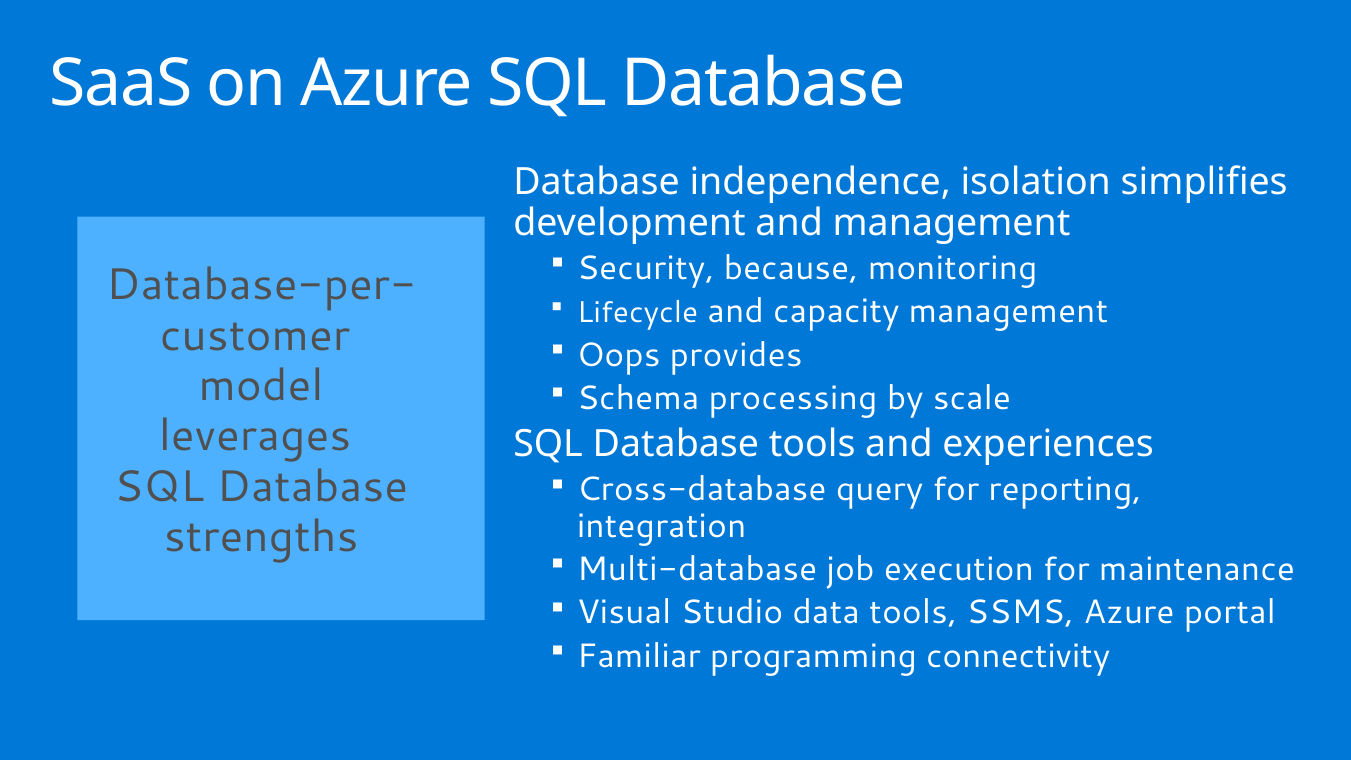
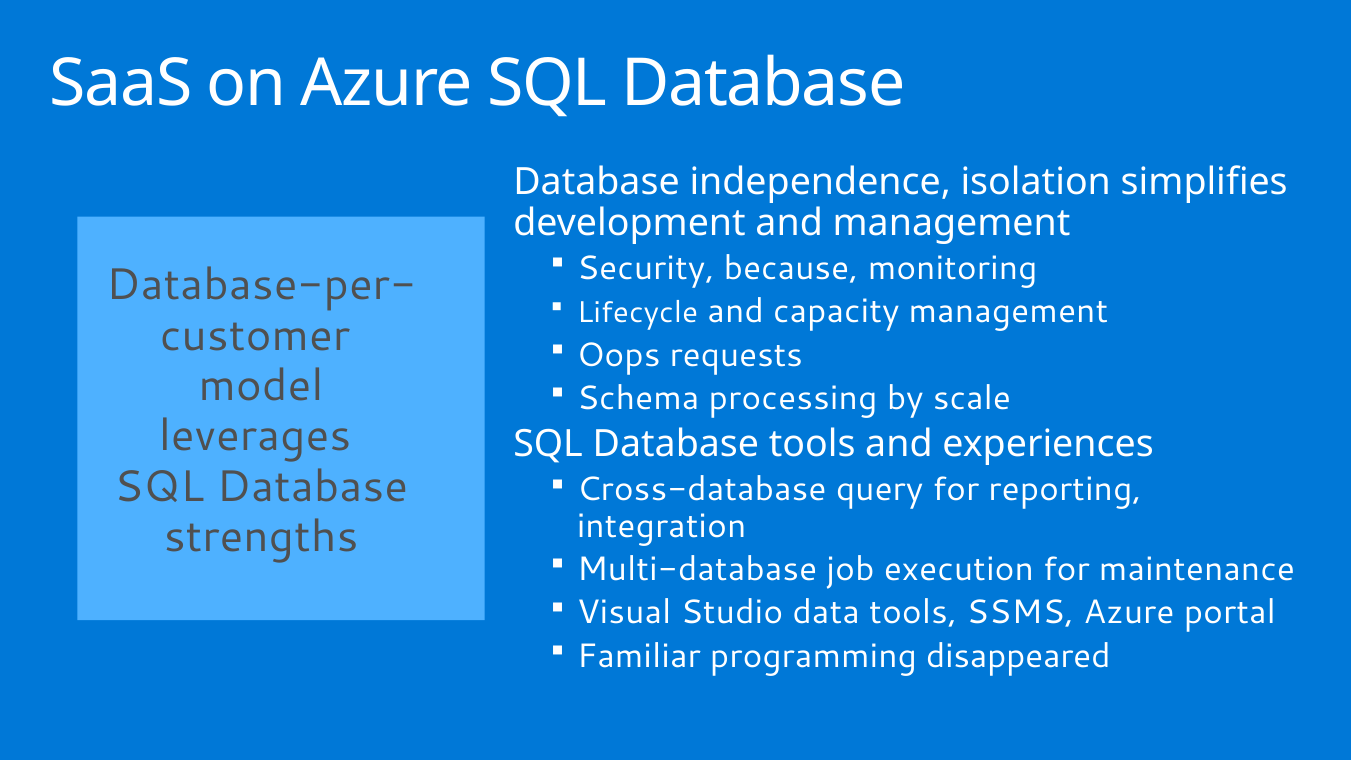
provides: provides -> requests
connectivity: connectivity -> disappeared
